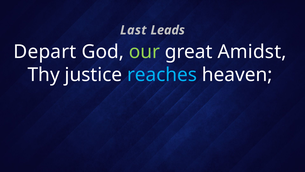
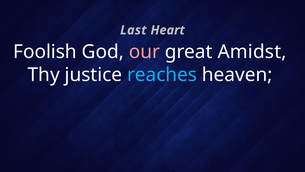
Leads: Leads -> Heart
Depart: Depart -> Foolish
our colour: light green -> pink
